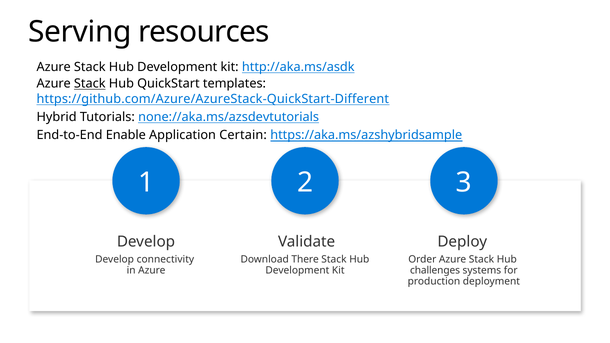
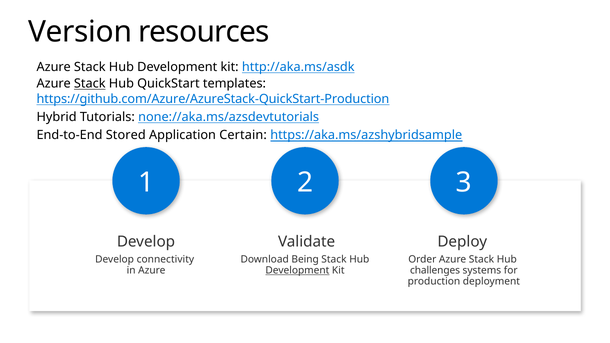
Serving: Serving -> Version
https://github.com/Azure/AzureStack-QuickStart-Different: https://github.com/Azure/AzureStack-QuickStart-Different -> https://github.com/Azure/AzureStack-QuickStart-Production
Enable: Enable -> Stored
There: There -> Being
Development at (297, 270) underline: none -> present
